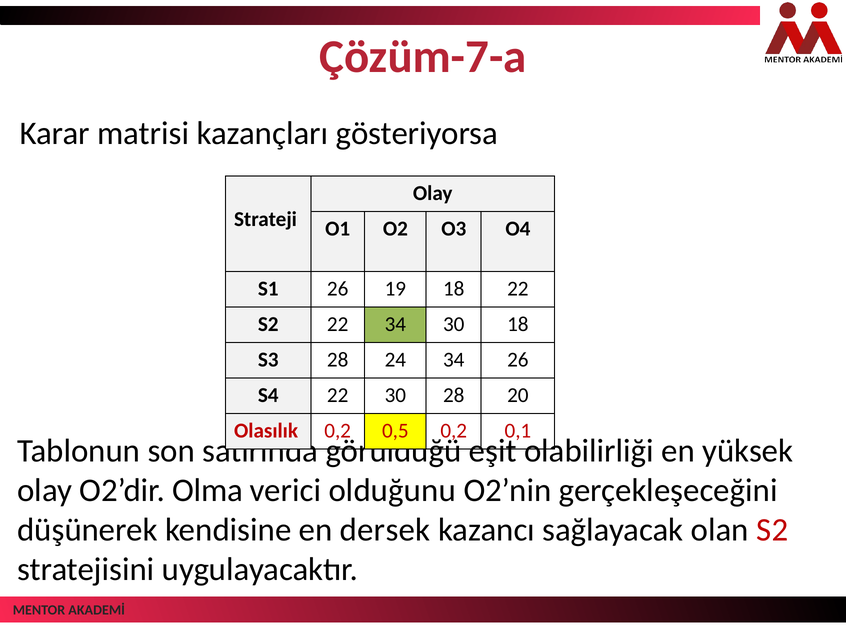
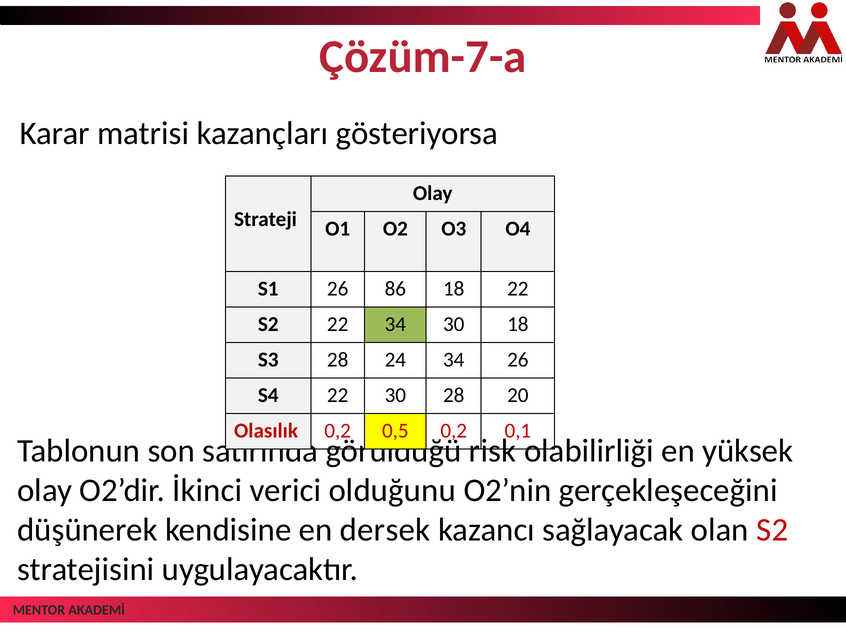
19: 19 -> 86
eşit: eşit -> risk
Olma: Olma -> İkinci
